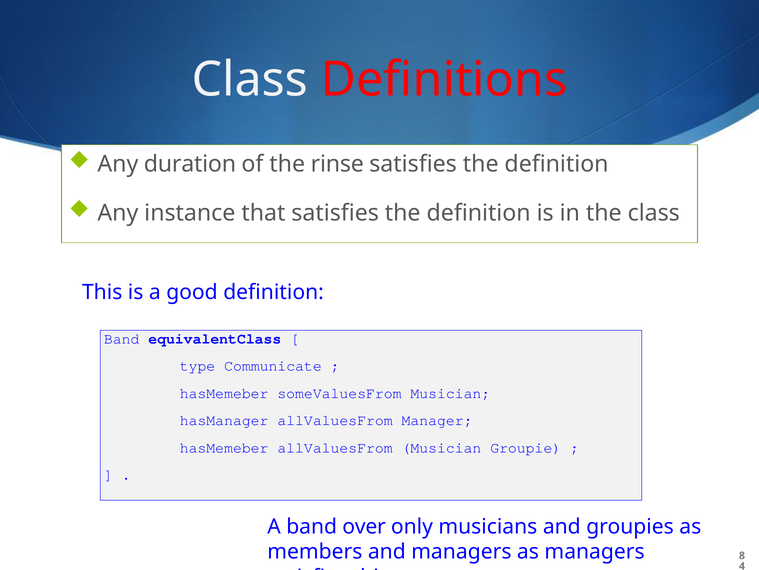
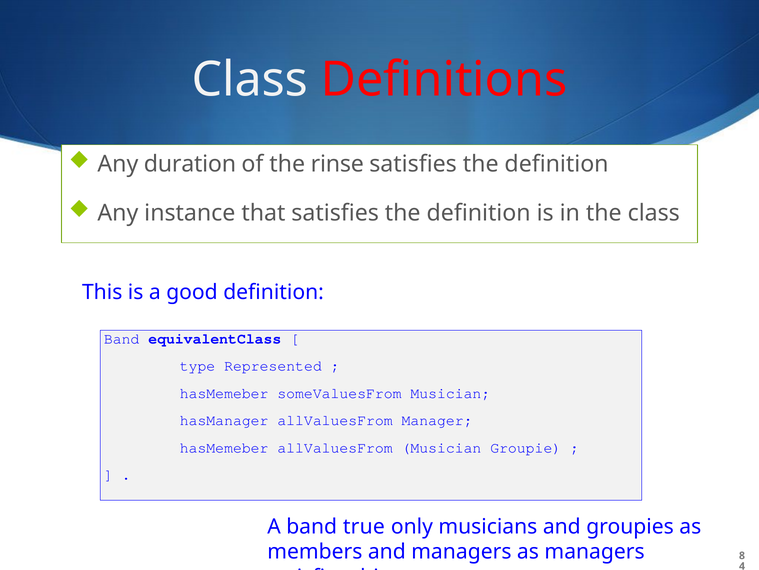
Communicate: Communicate -> Represented
over: over -> true
